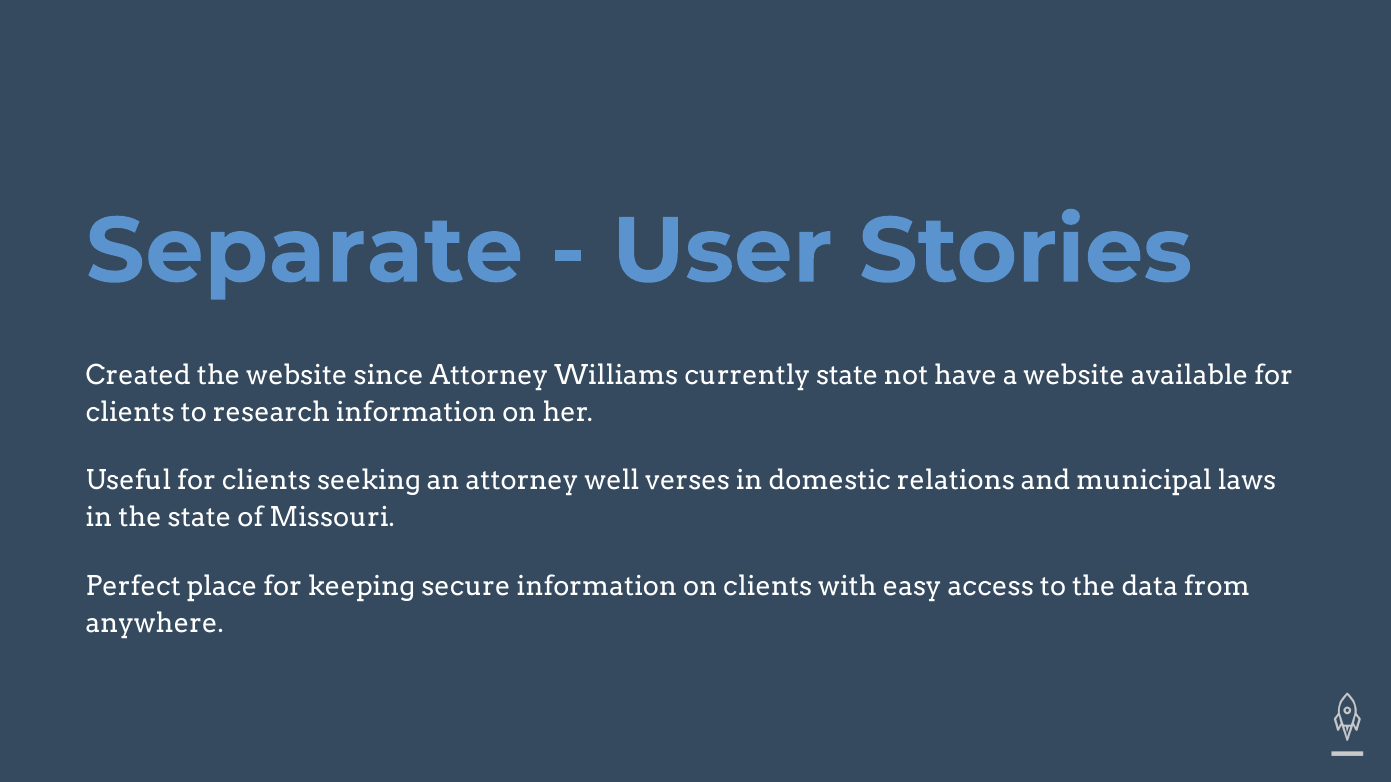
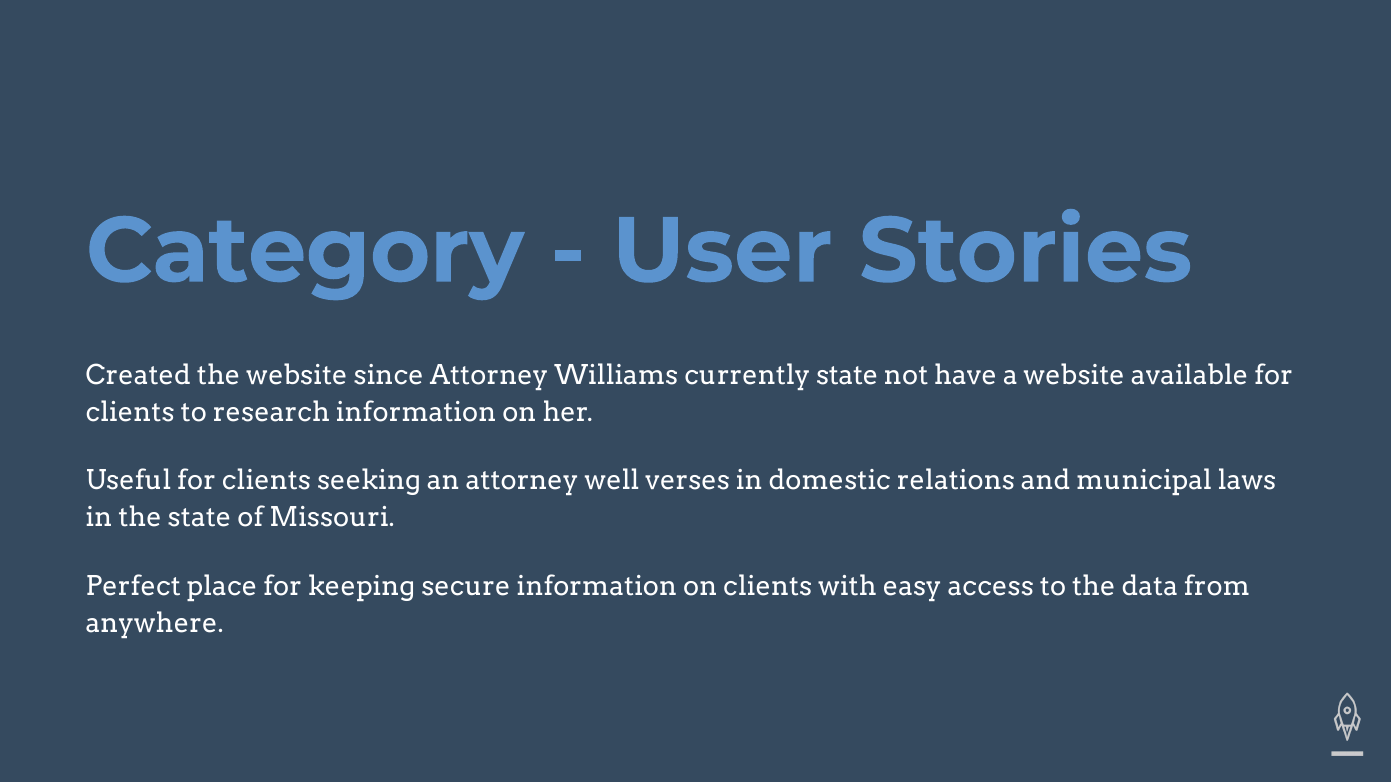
Separate: Separate -> Category
